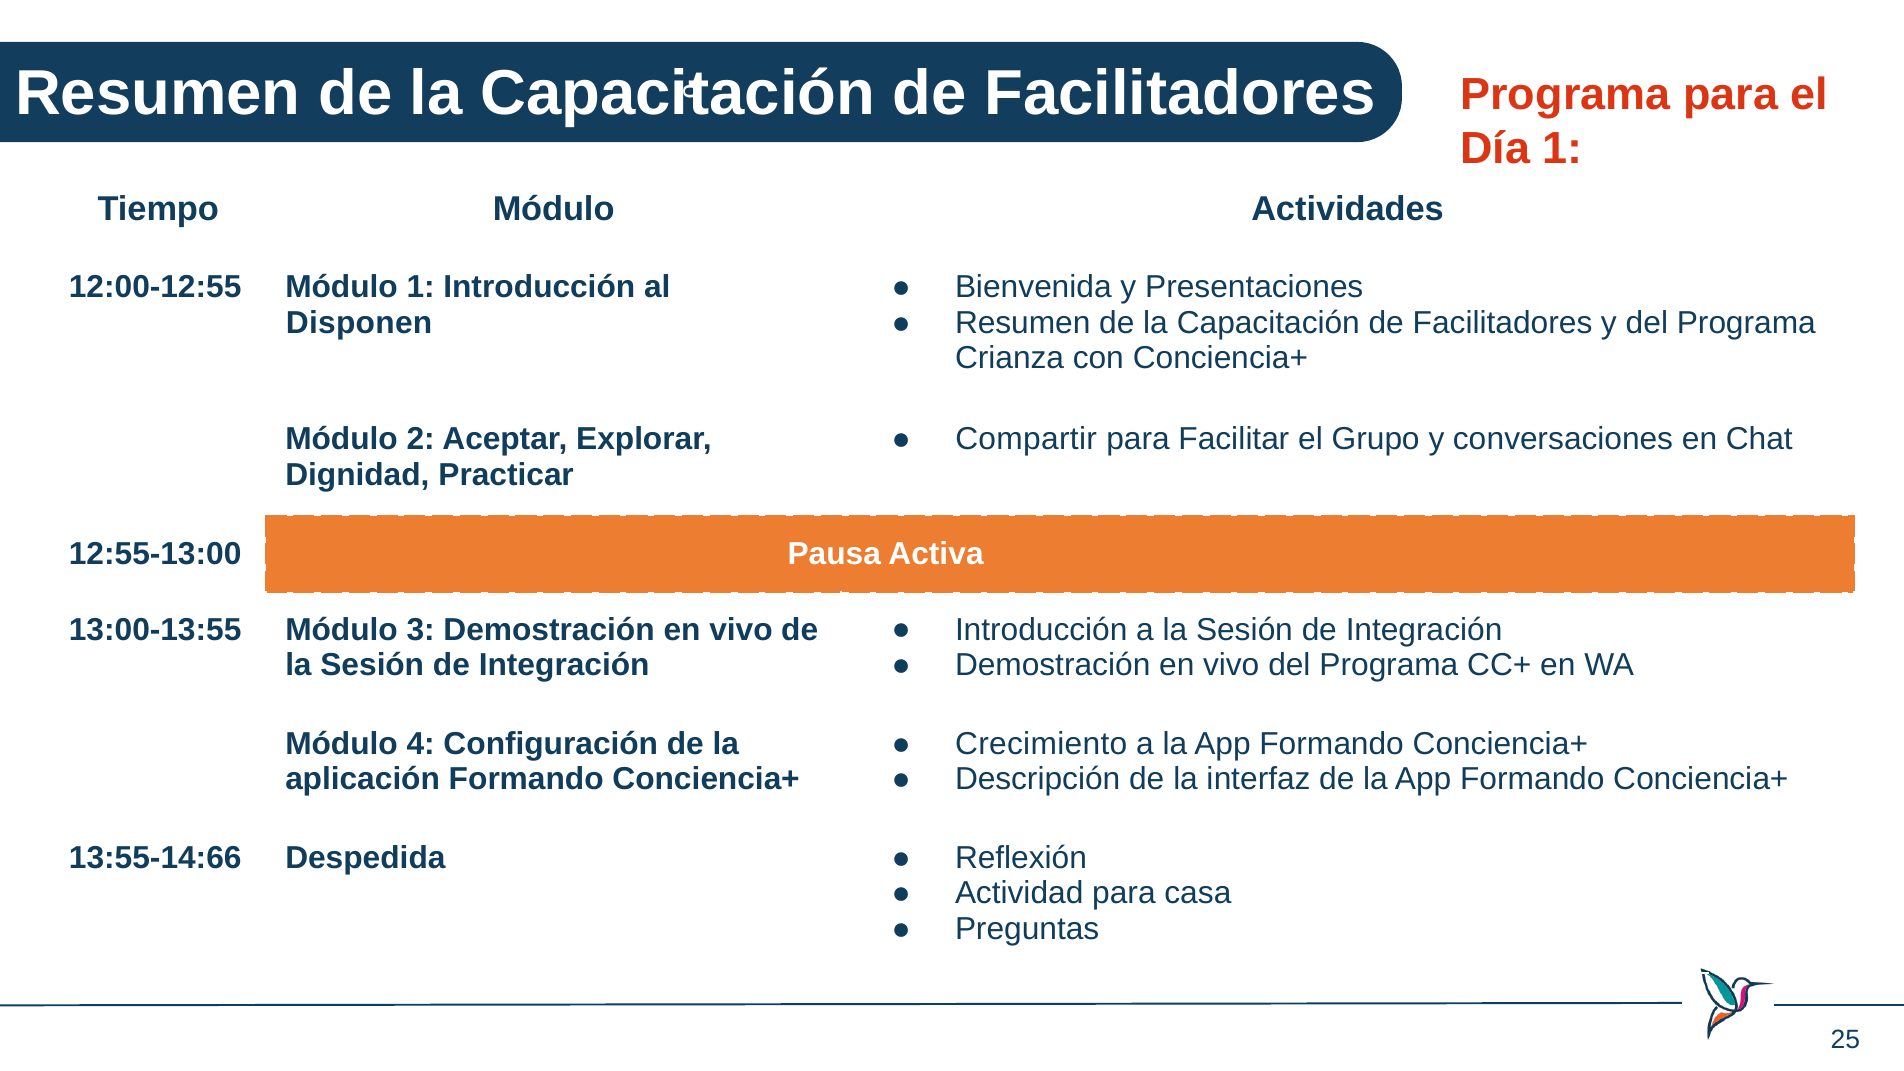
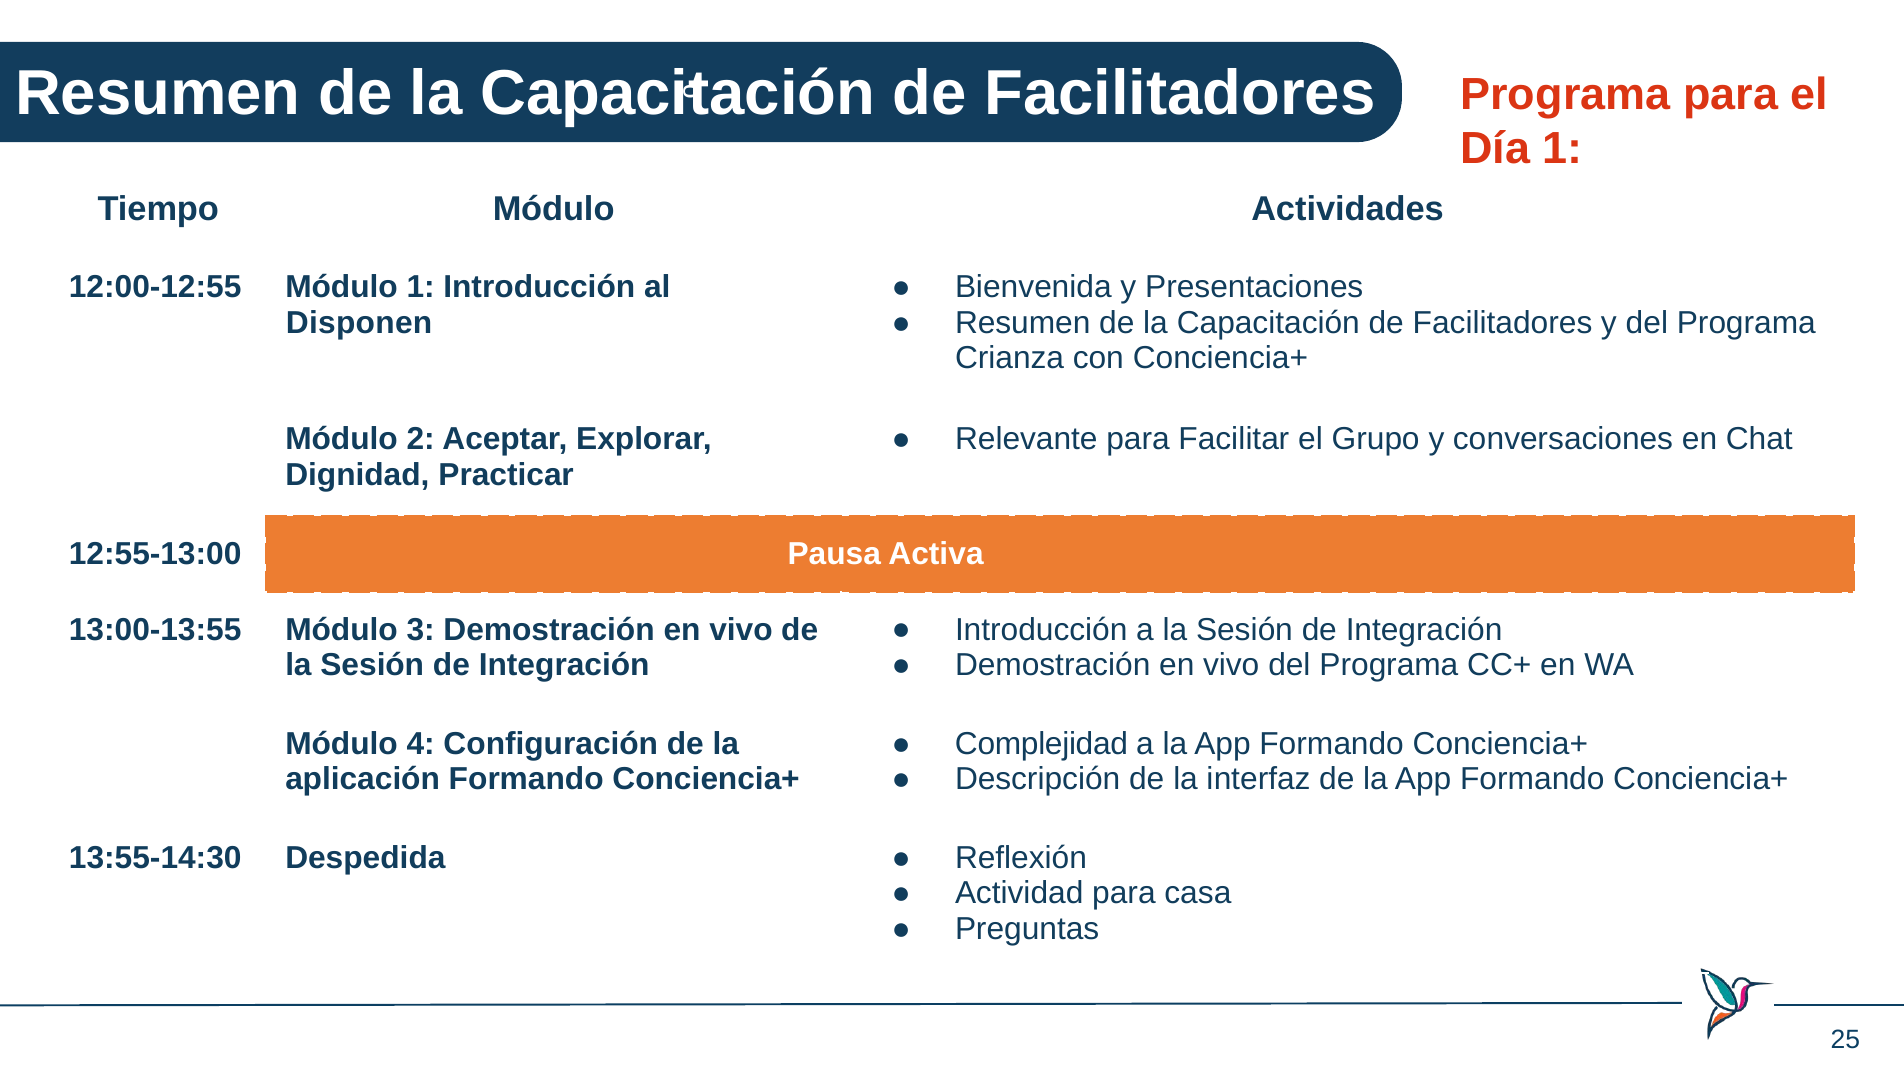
Compartir: Compartir -> Relevante
Crecimiento: Crecimiento -> Complejidad
13:55-14:66: 13:55-14:66 -> 13:55-14:30
